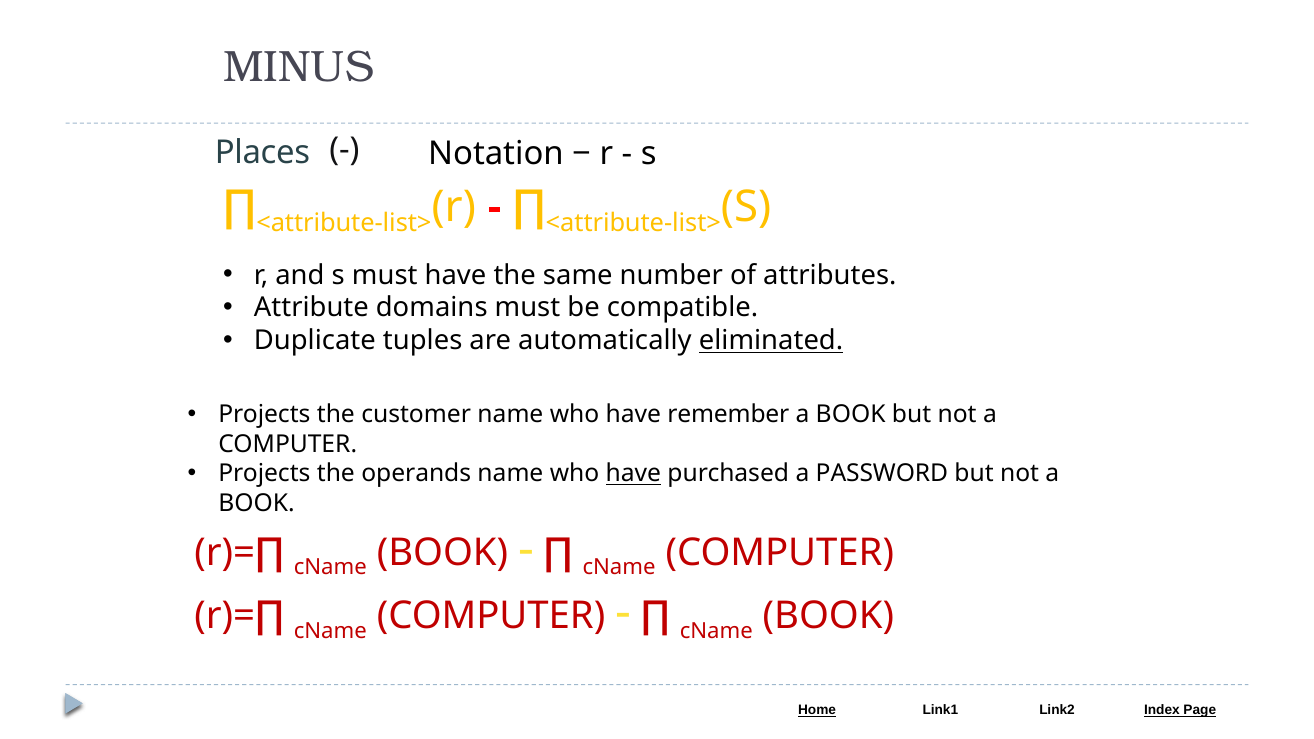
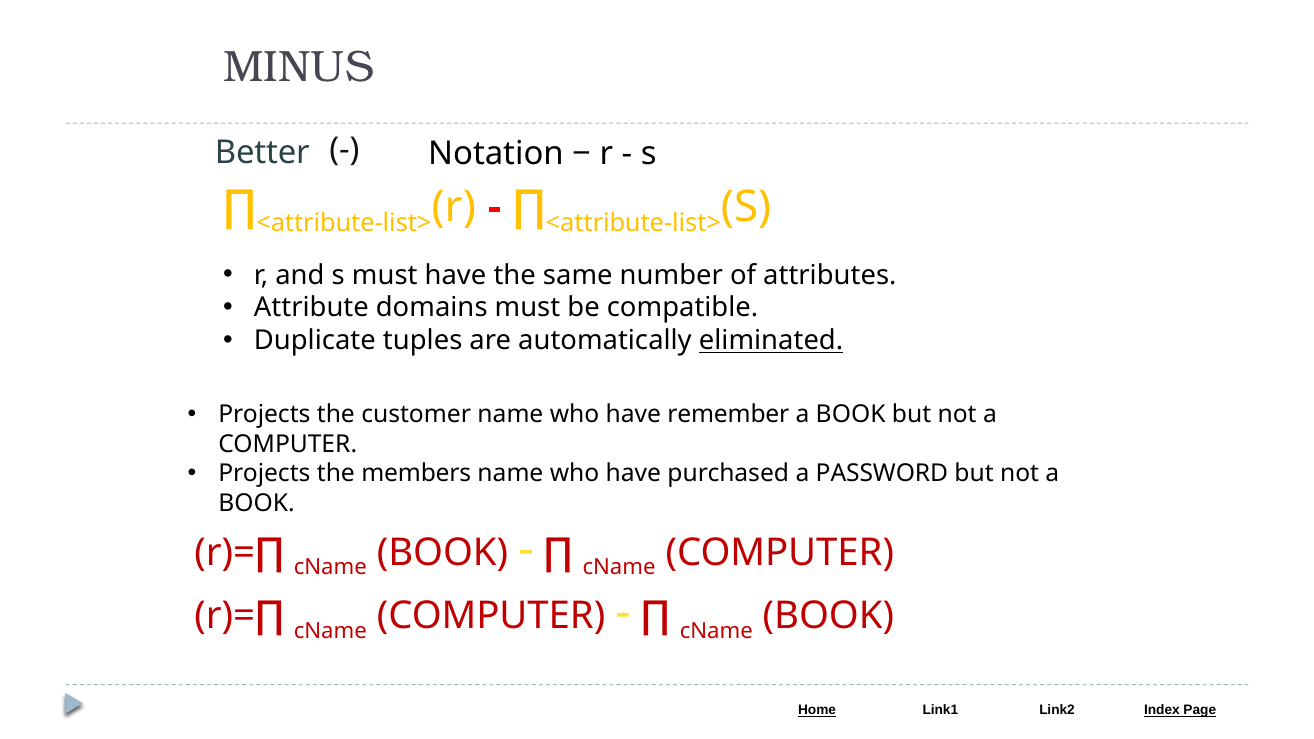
Places: Places -> Better
operands: operands -> members
have at (633, 474) underline: present -> none
